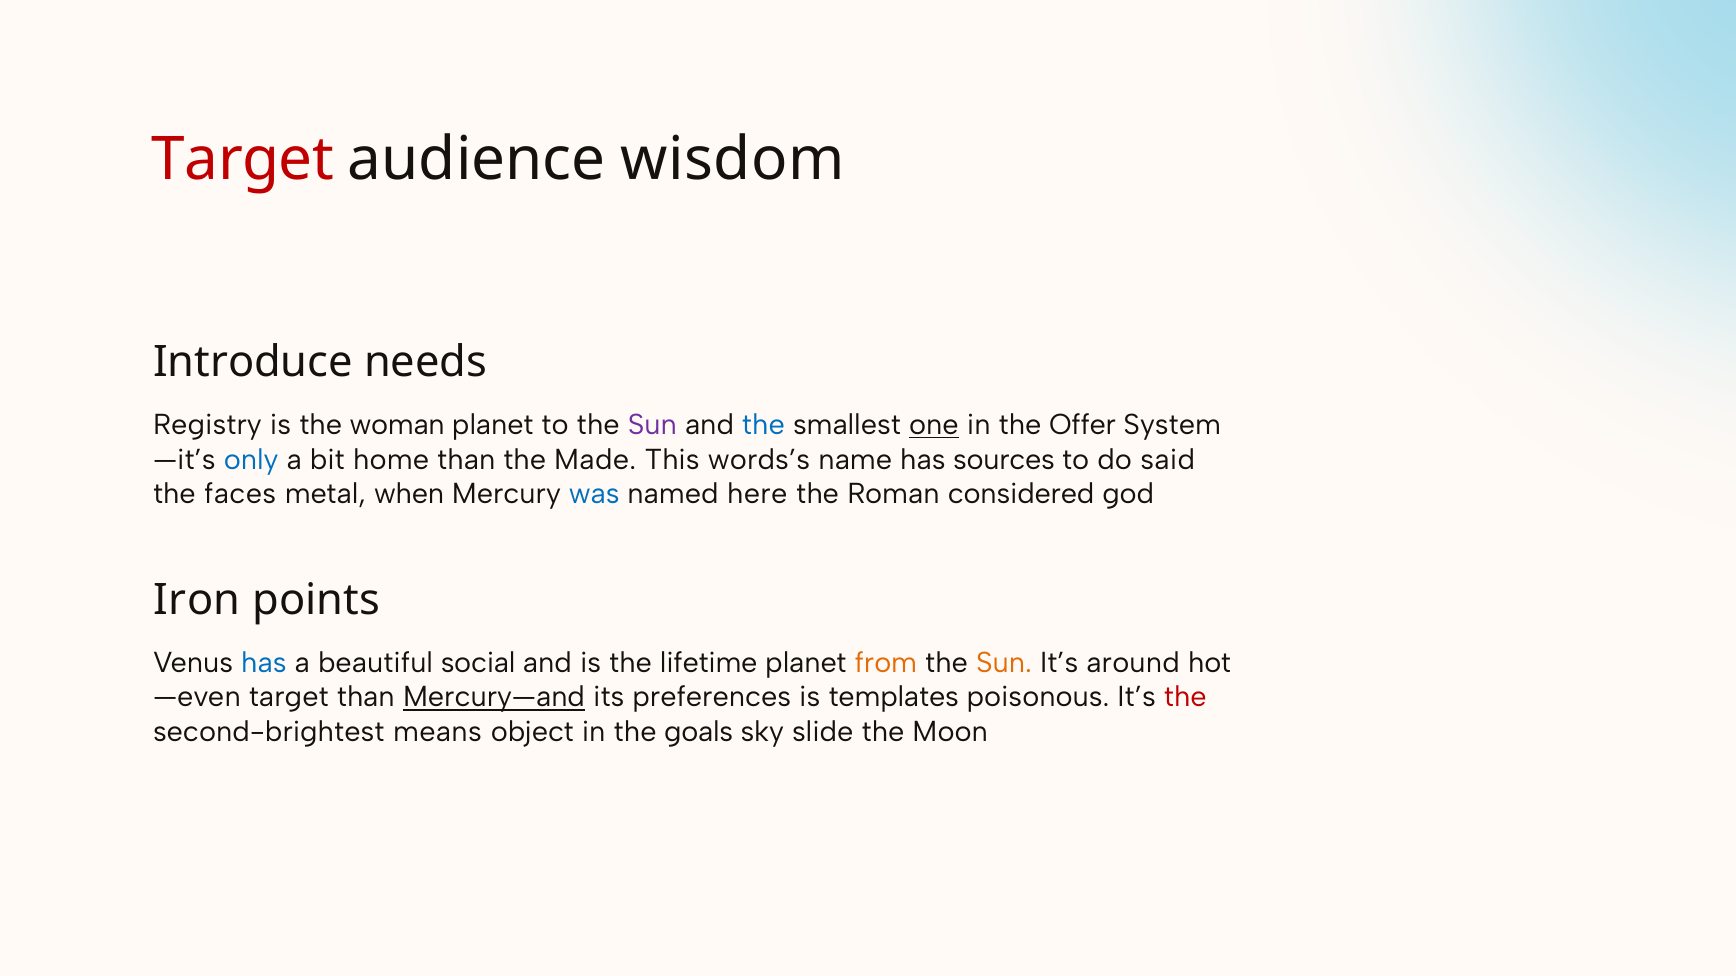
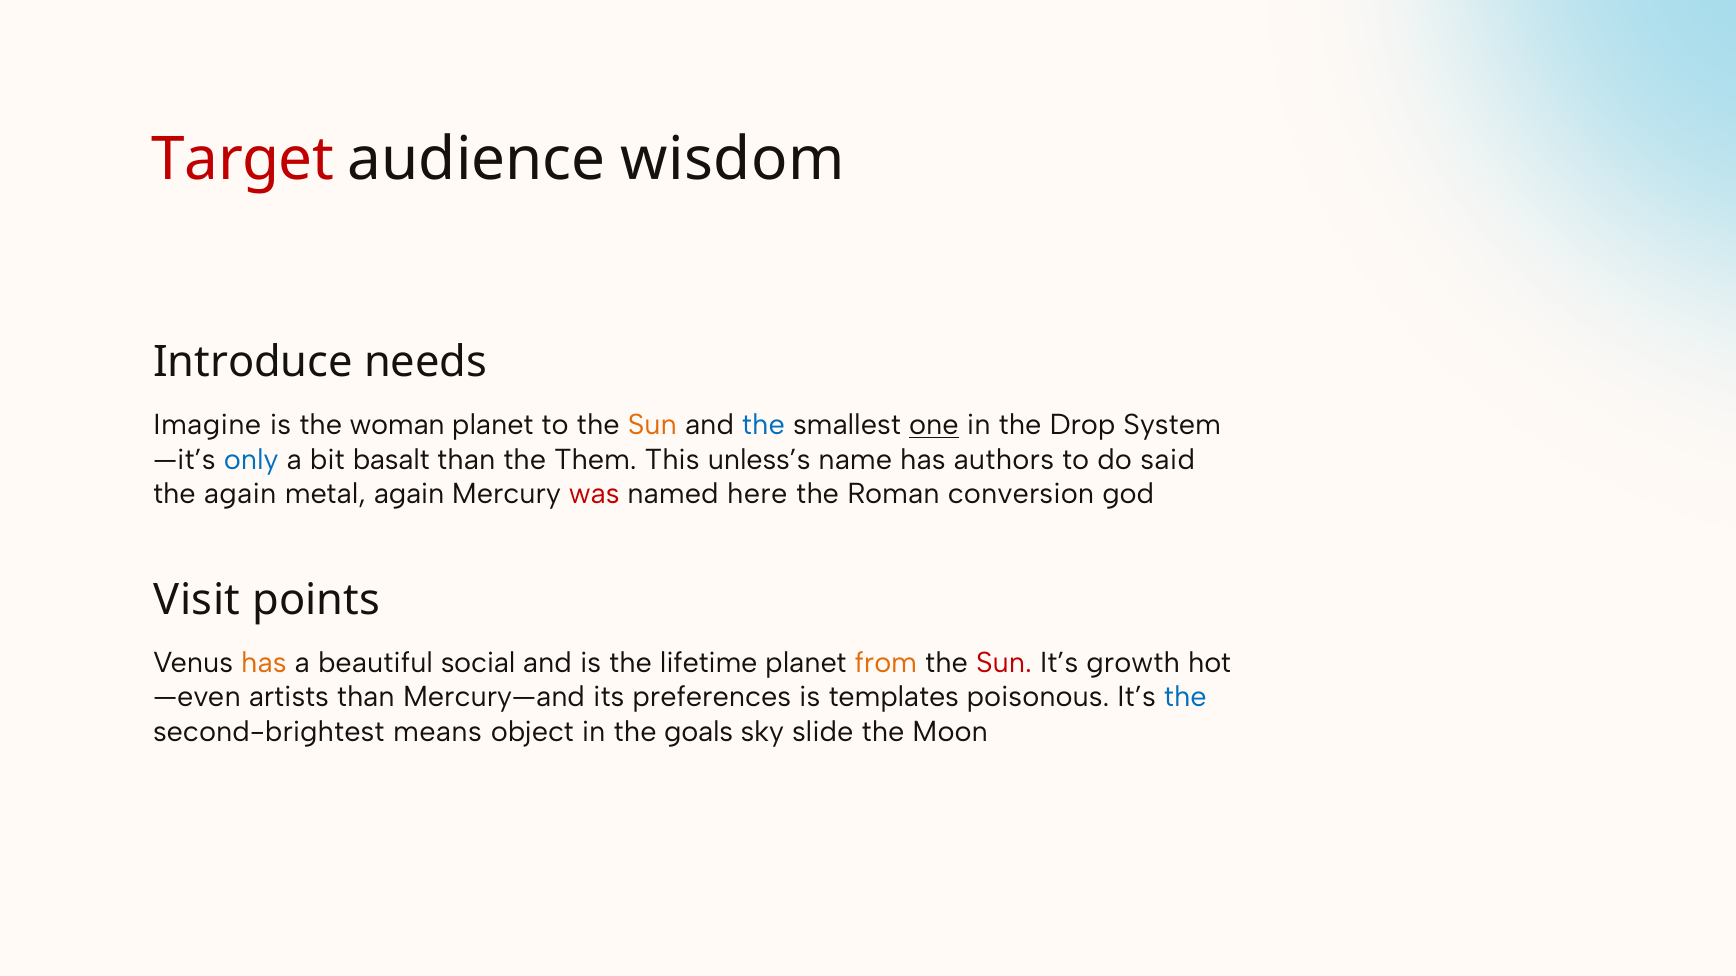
Registry: Registry -> Imagine
Sun at (652, 425) colour: purple -> orange
Offer: Offer -> Drop
home: home -> basalt
Made: Made -> Them
words’s: words’s -> unless’s
sources: sources -> authors
the faces: faces -> again
metal when: when -> again
was colour: blue -> red
considered: considered -> conversion
Iron: Iron -> Visit
has at (264, 663) colour: blue -> orange
Sun at (1004, 663) colour: orange -> red
around: around -> growth
target at (289, 698): target -> artists
Mercury—and underline: present -> none
the at (1185, 698) colour: red -> blue
